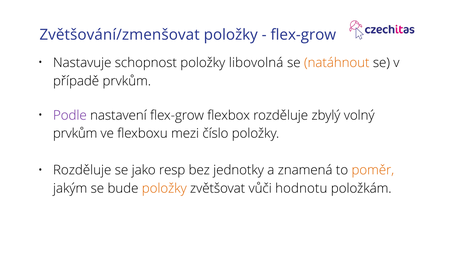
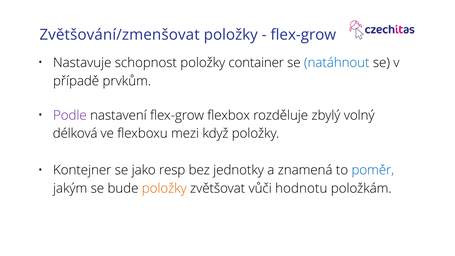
libovolná: libovolná -> container
natáhnout colour: orange -> blue
prvkům at (75, 134): prvkům -> délková
číslo: číslo -> když
Rozděluje at (82, 170): Rozděluje -> Kontejner
poměr colour: orange -> blue
